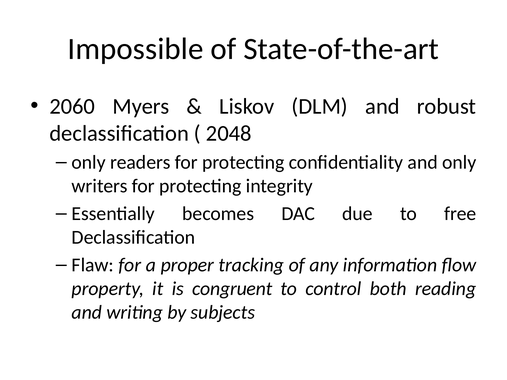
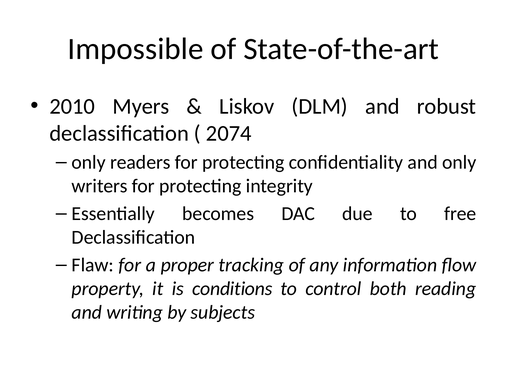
2060: 2060 -> 2010
2048: 2048 -> 2074
congruent: congruent -> conditions
